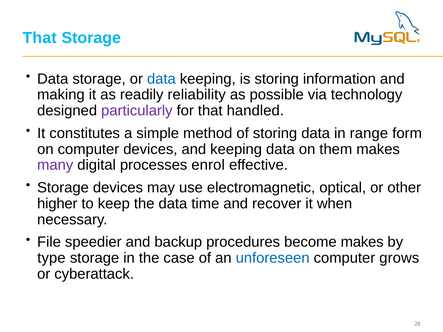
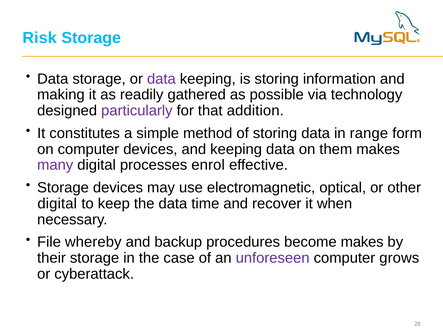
That at (40, 38): That -> Risk
data at (161, 79) colour: blue -> purple
reliability: reliability -> gathered
handled: handled -> addition
higher at (57, 204): higher -> digital
speedier: speedier -> whereby
type: type -> their
unforeseen colour: blue -> purple
